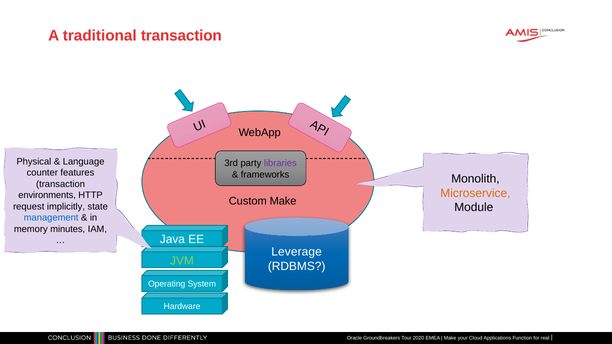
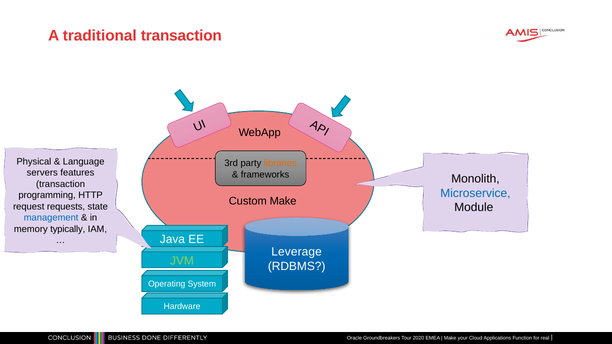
libraries colour: purple -> orange
counter: counter -> servers
Microservice colour: orange -> blue
environments: environments -> programming
implicitly: implicitly -> requests
minutes: minutes -> typically
